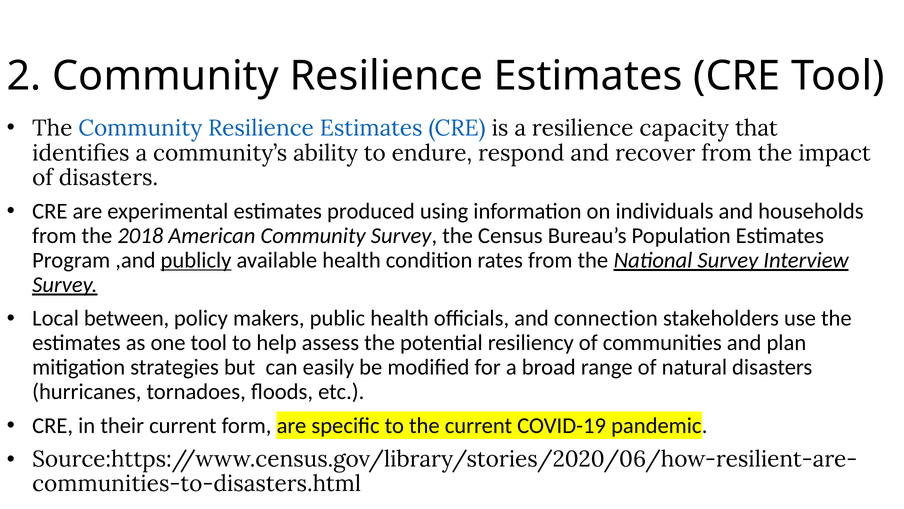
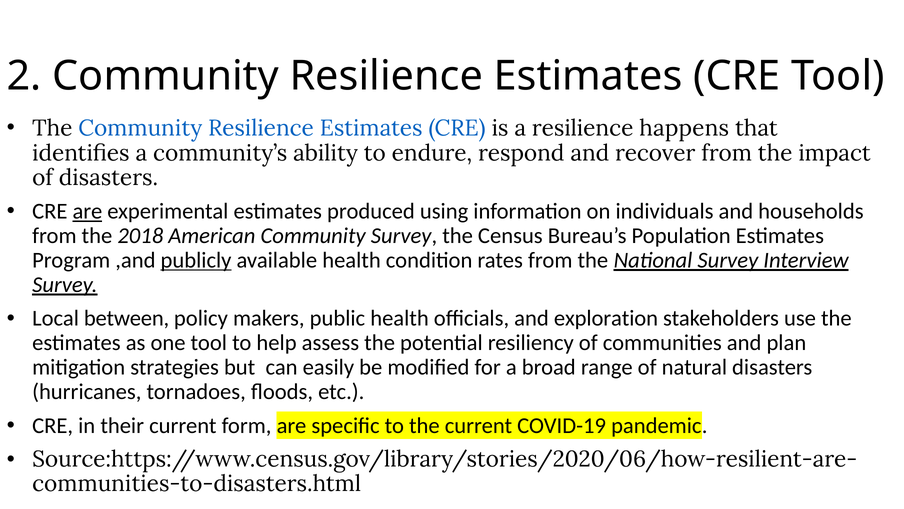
capacity: capacity -> happens
are at (87, 211) underline: none -> present
connection: connection -> exploration
